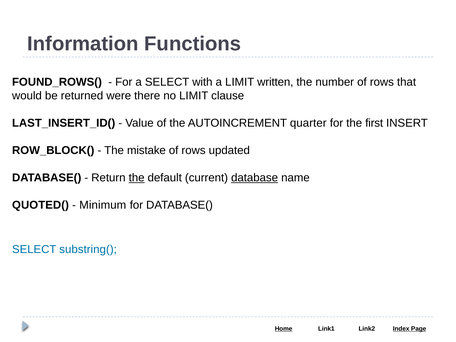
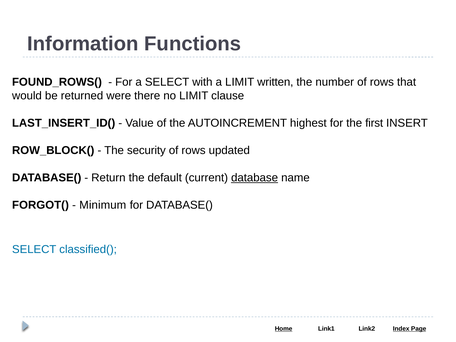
quarter: quarter -> highest
mistake: mistake -> security
the at (137, 178) underline: present -> none
QUOTED(: QUOTED( -> FORGOT(
substring(: substring( -> classified(
